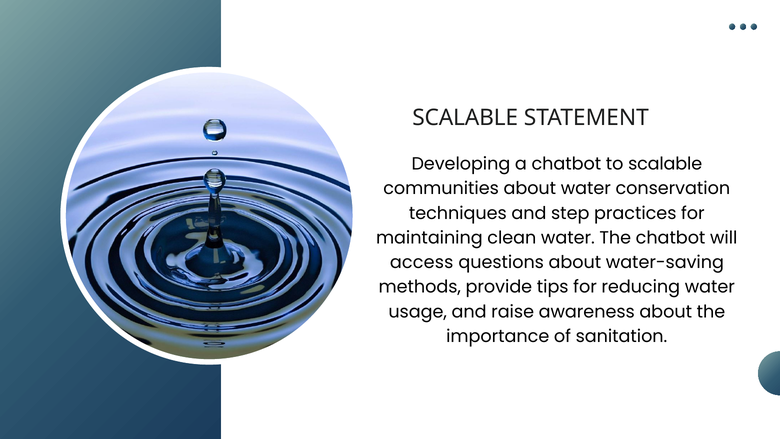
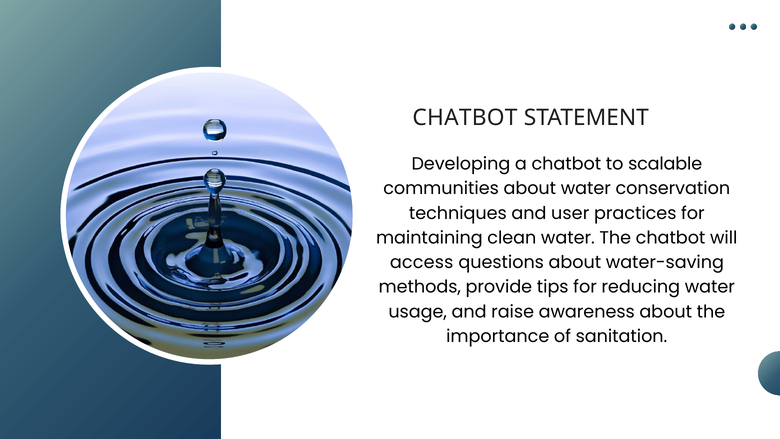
SCALABLE at (465, 118): SCALABLE -> CHATBOT
step: step -> user
